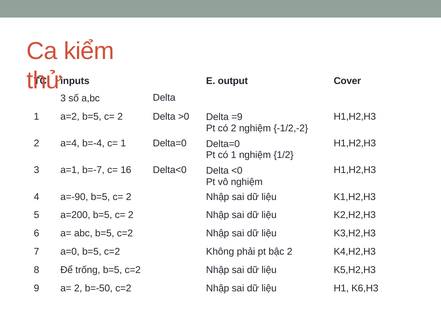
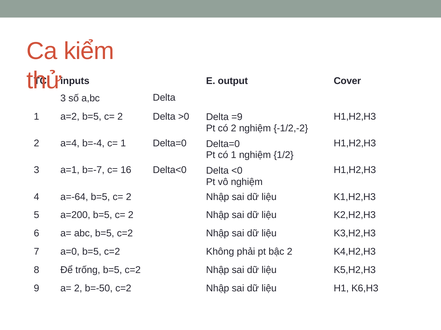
a=-90: a=-90 -> a=-64
